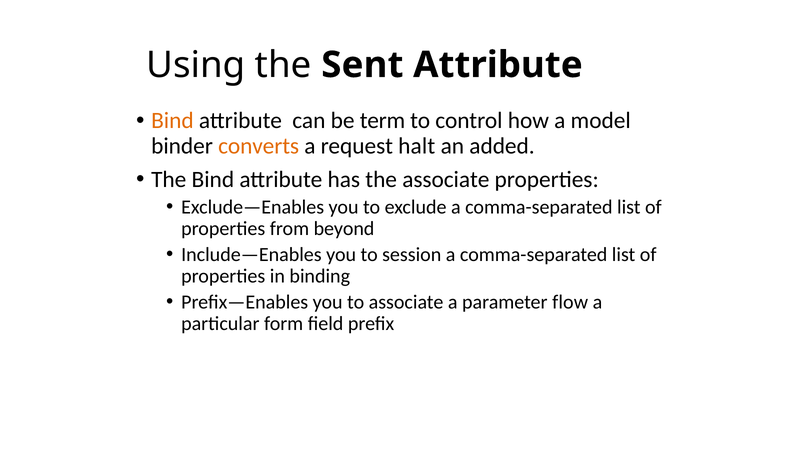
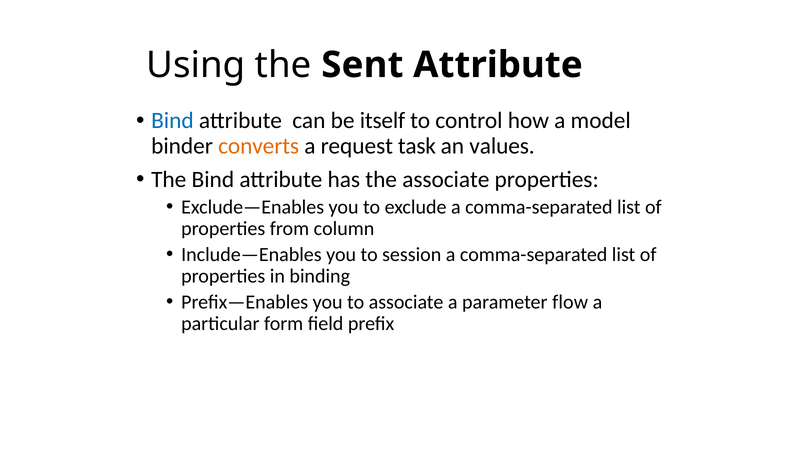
Bind at (172, 121) colour: orange -> blue
term: term -> itself
halt: halt -> task
added: added -> values
beyond: beyond -> column
